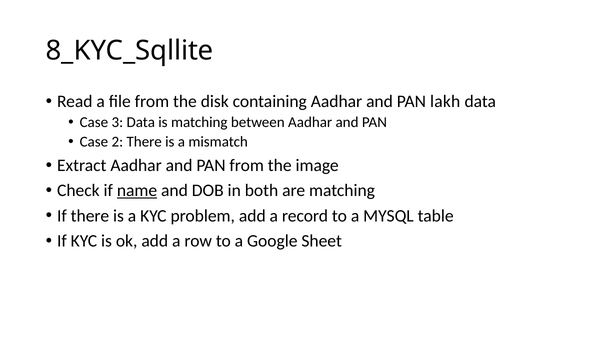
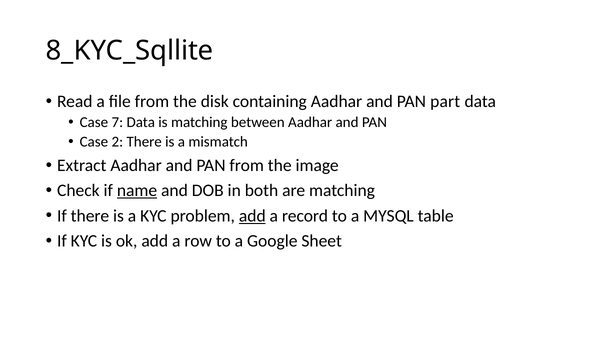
lakh: lakh -> part
3: 3 -> 7
add at (252, 216) underline: none -> present
